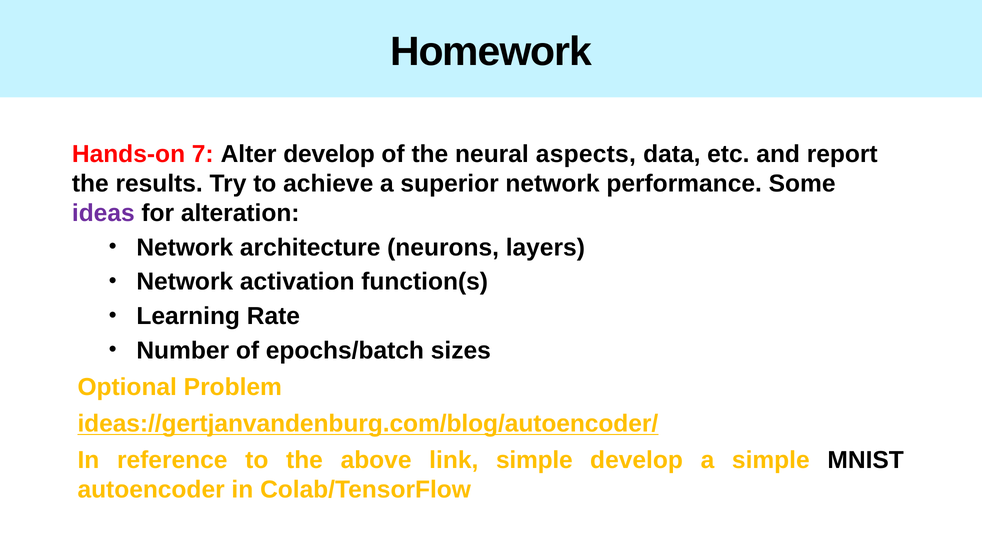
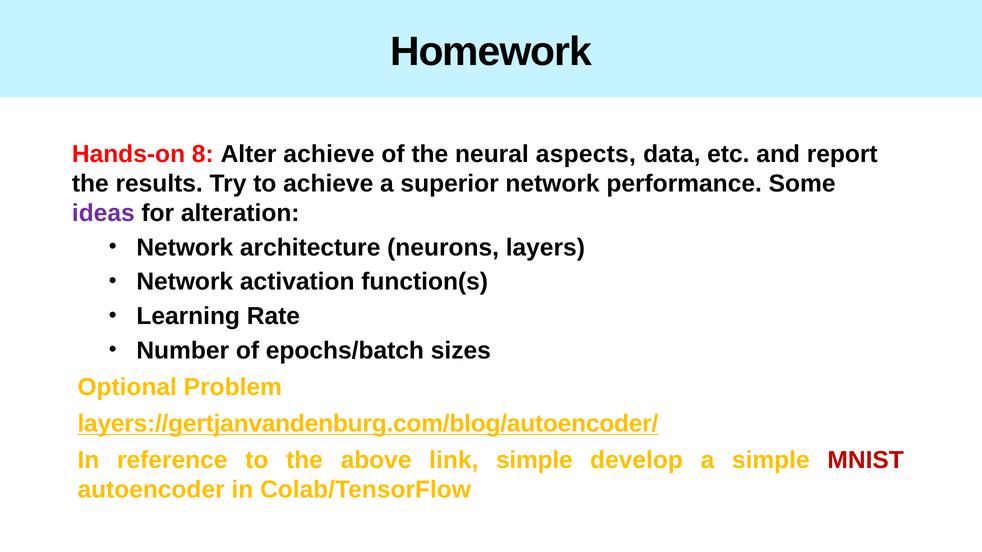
7: 7 -> 8
Alter develop: develop -> achieve
ideas://gertjanvandenburg.com/blog/autoencoder/: ideas://gertjanvandenburg.com/blog/autoencoder/ -> layers://gertjanvandenburg.com/blog/autoencoder/
MNIST colour: black -> red
